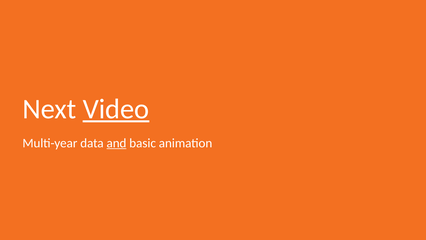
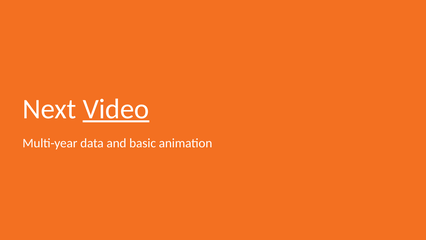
and underline: present -> none
